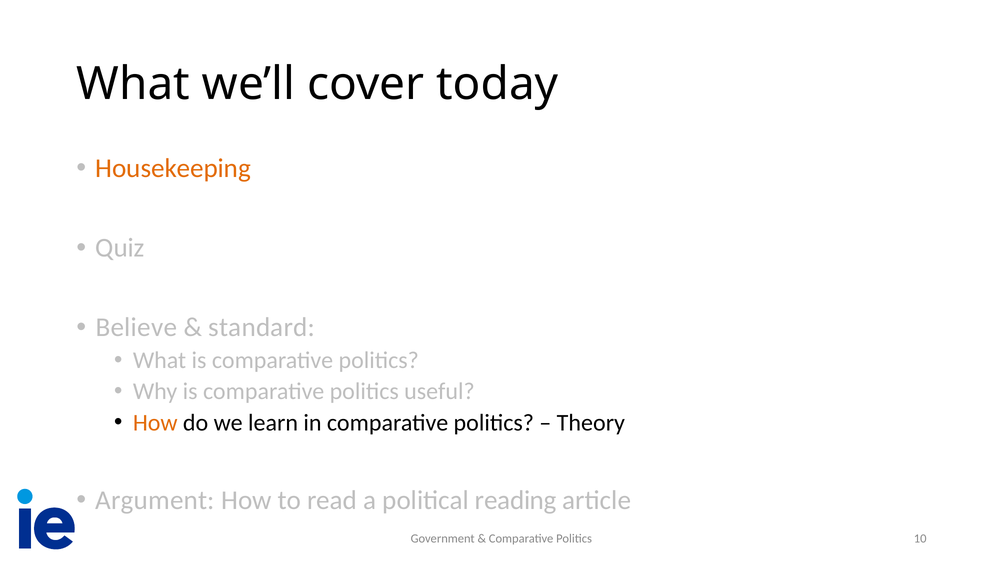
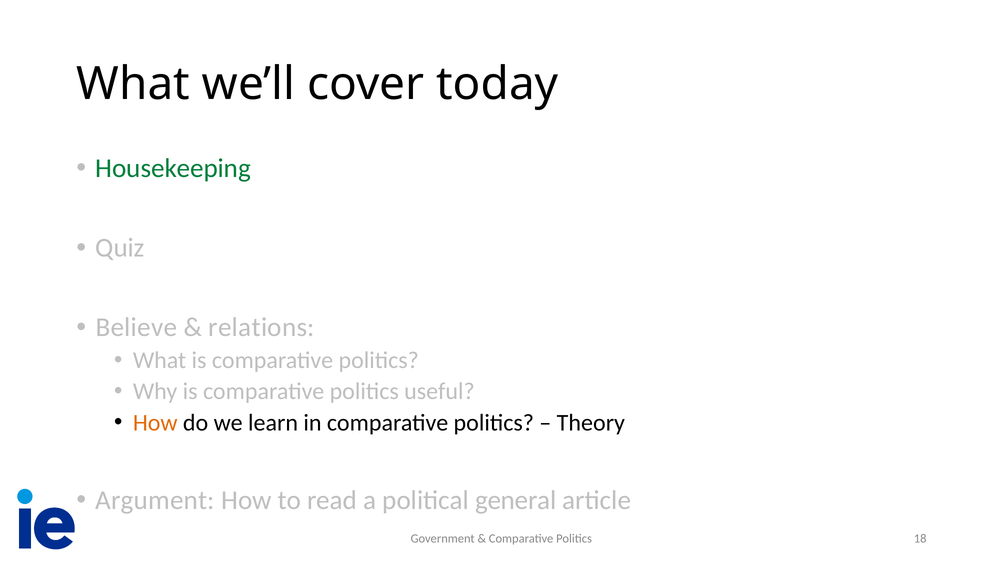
Housekeeping colour: orange -> green
standard: standard -> relations
reading: reading -> general
10: 10 -> 18
